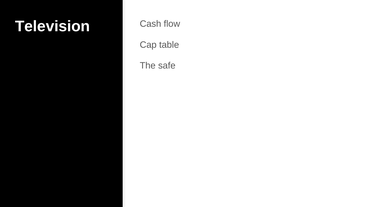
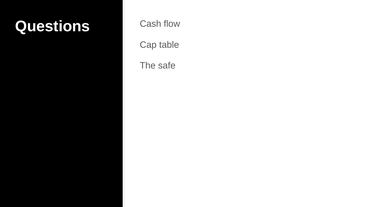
Television: Television -> Questions
